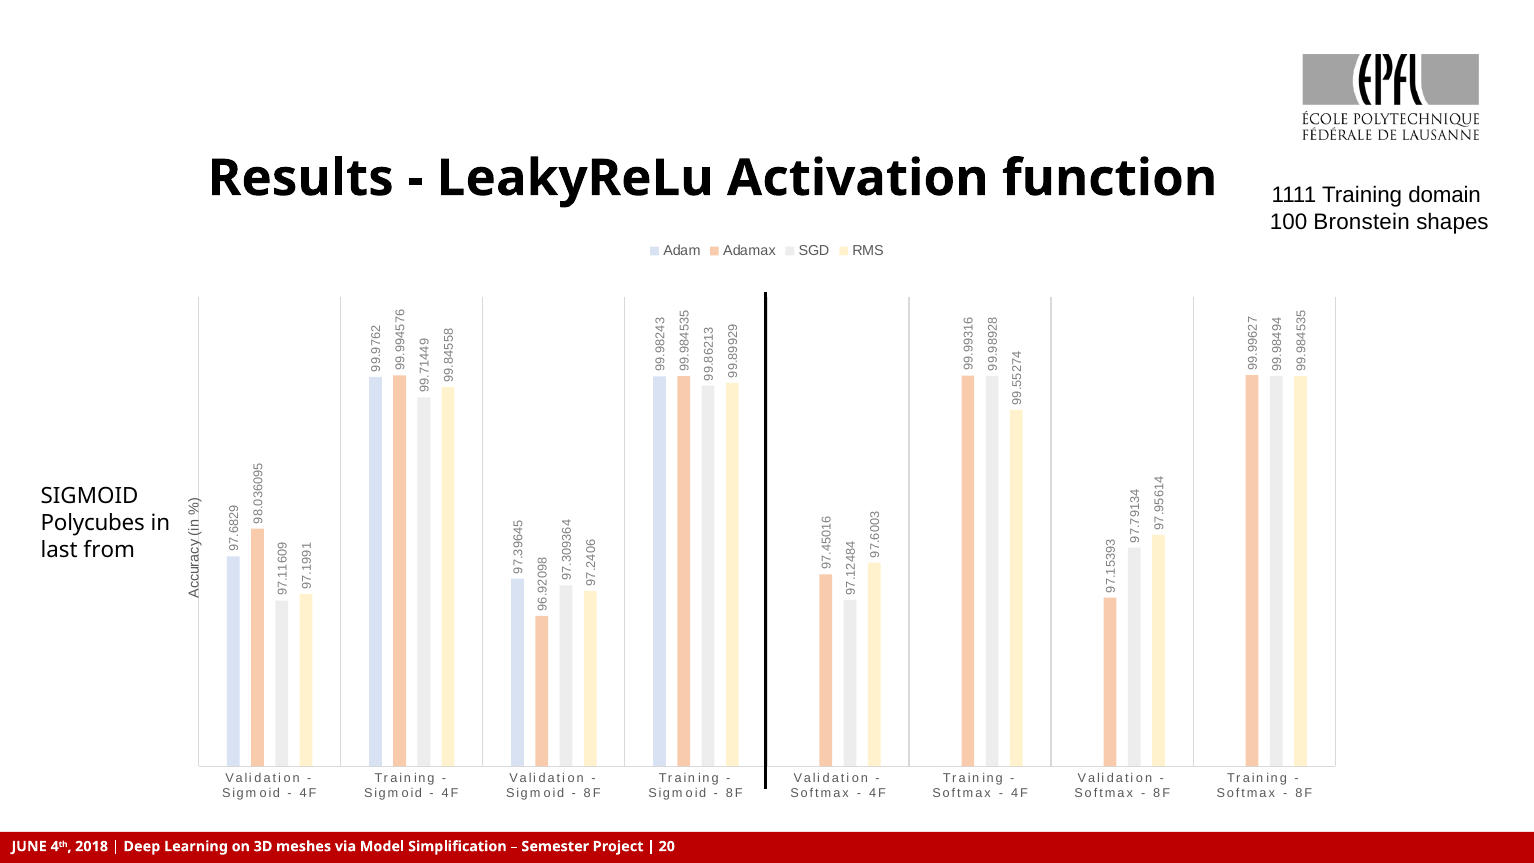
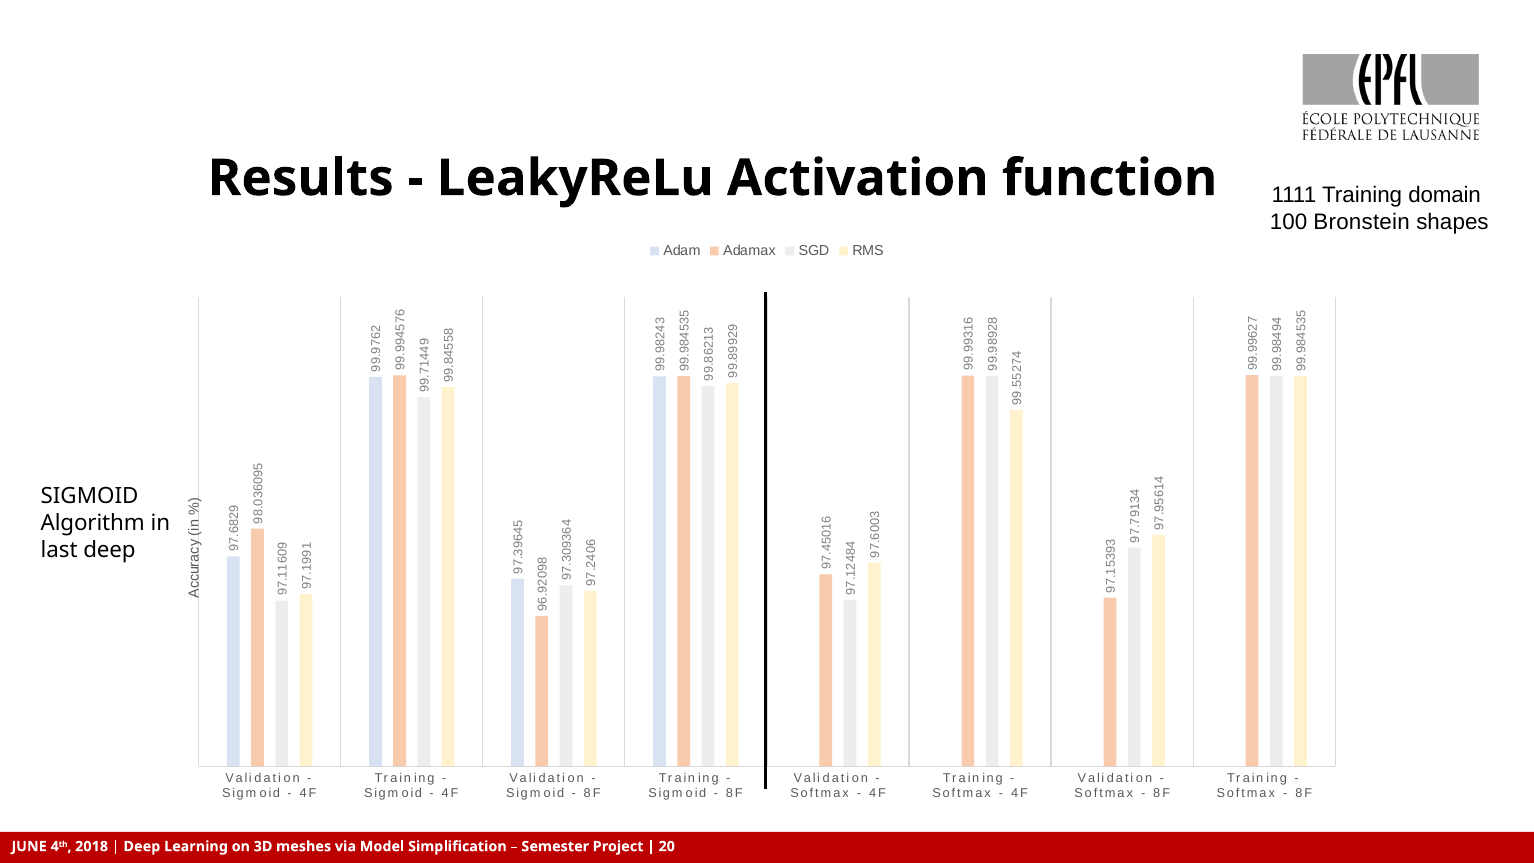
Polycubes: Polycubes -> Algorithm
last from: from -> deep
